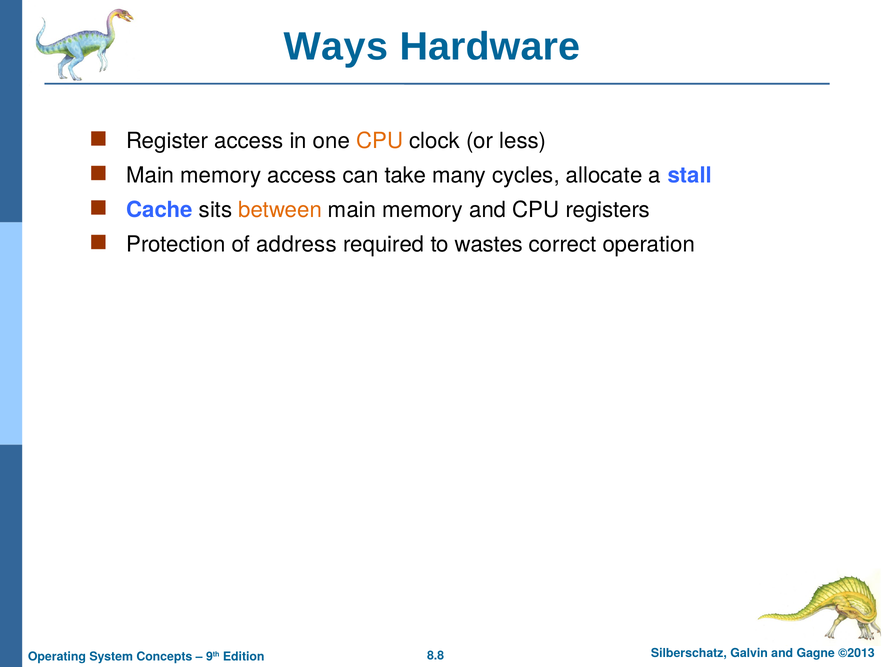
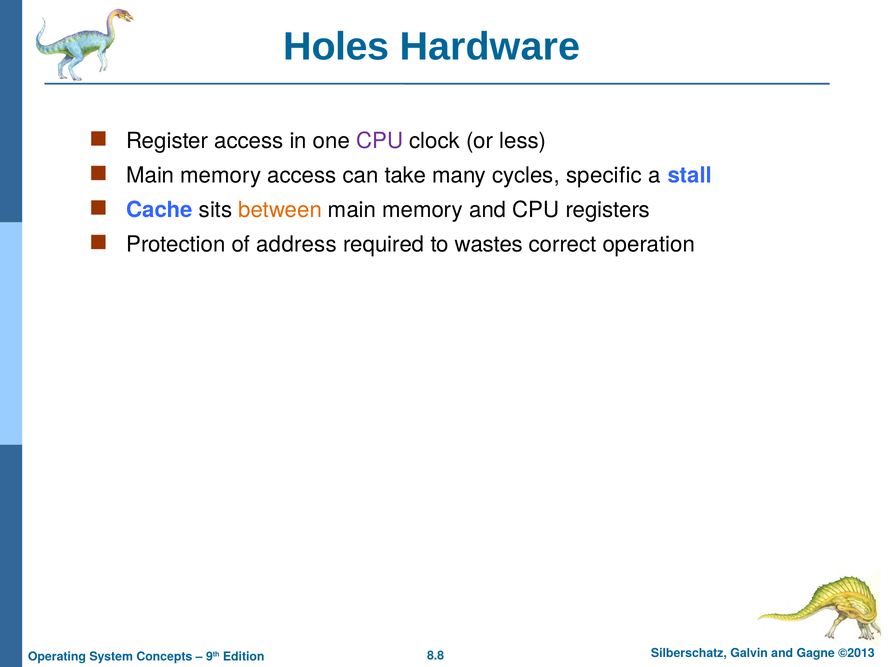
Ways: Ways -> Holes
CPU at (380, 141) colour: orange -> purple
allocate: allocate -> specific
